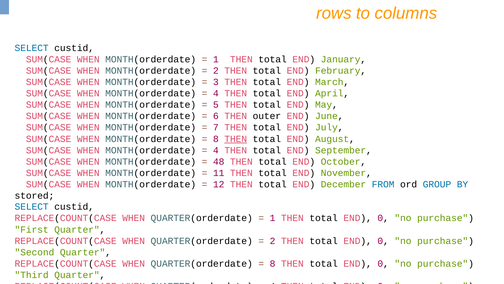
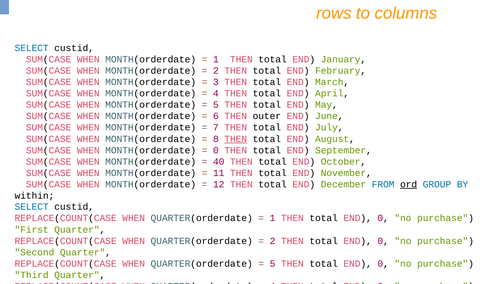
4 at (216, 150): 4 -> 0
48: 48 -> 40
ord at (409, 184) underline: none -> present
stored: stored -> within
8 at (273, 263): 8 -> 5
